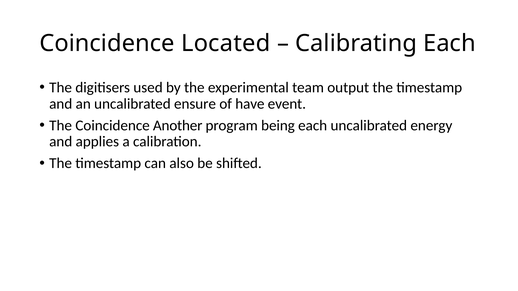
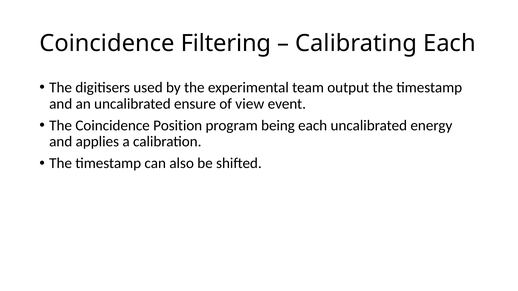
Located: Located -> Filtering
have: have -> view
Another: Another -> Position
